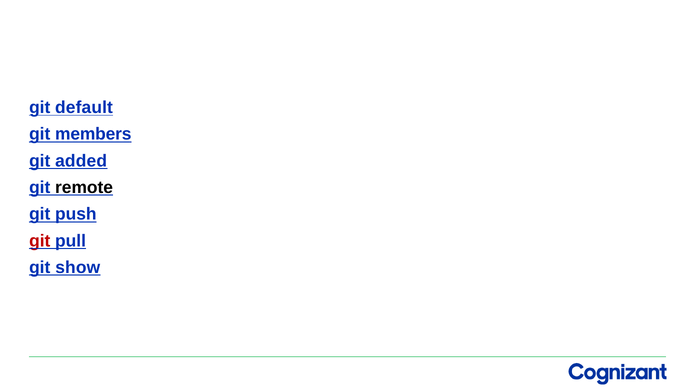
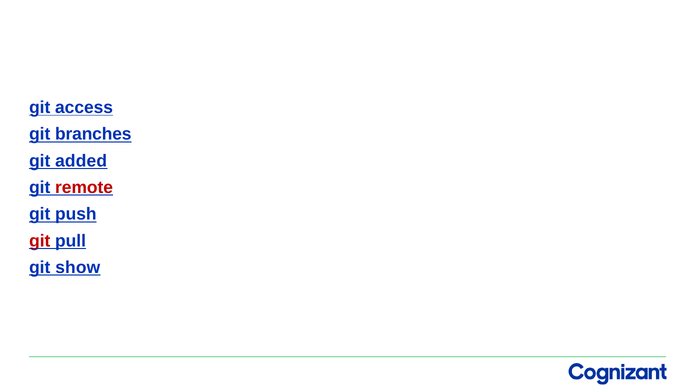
default: default -> access
members: members -> branches
remote colour: black -> red
